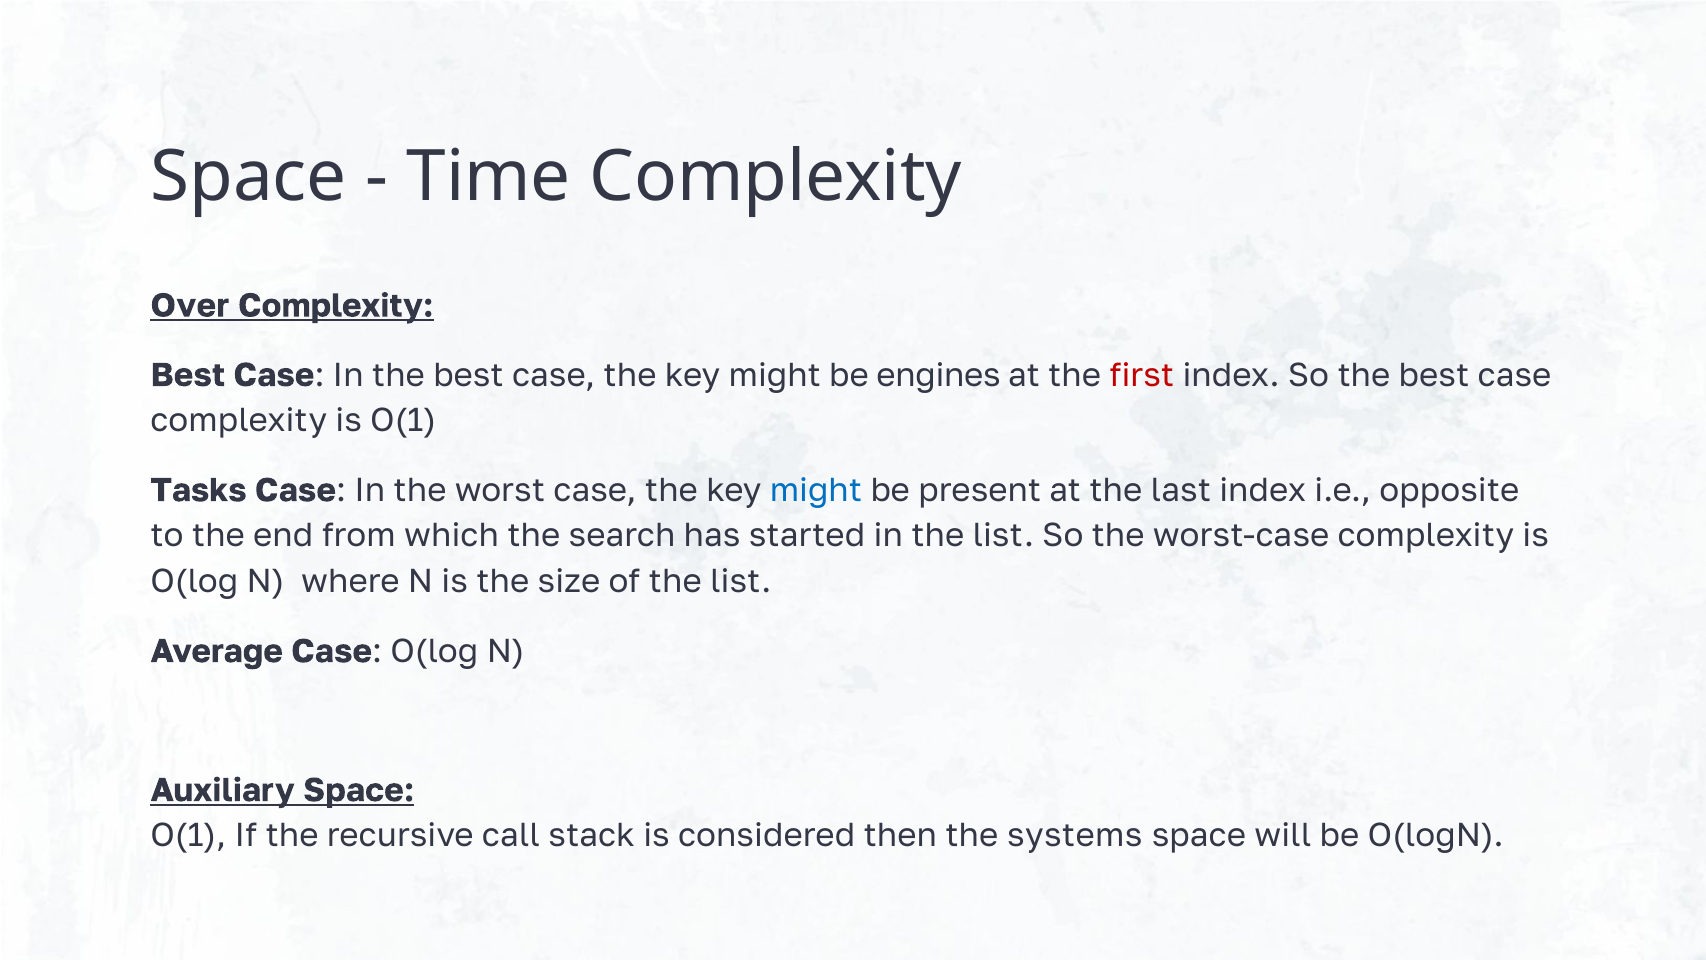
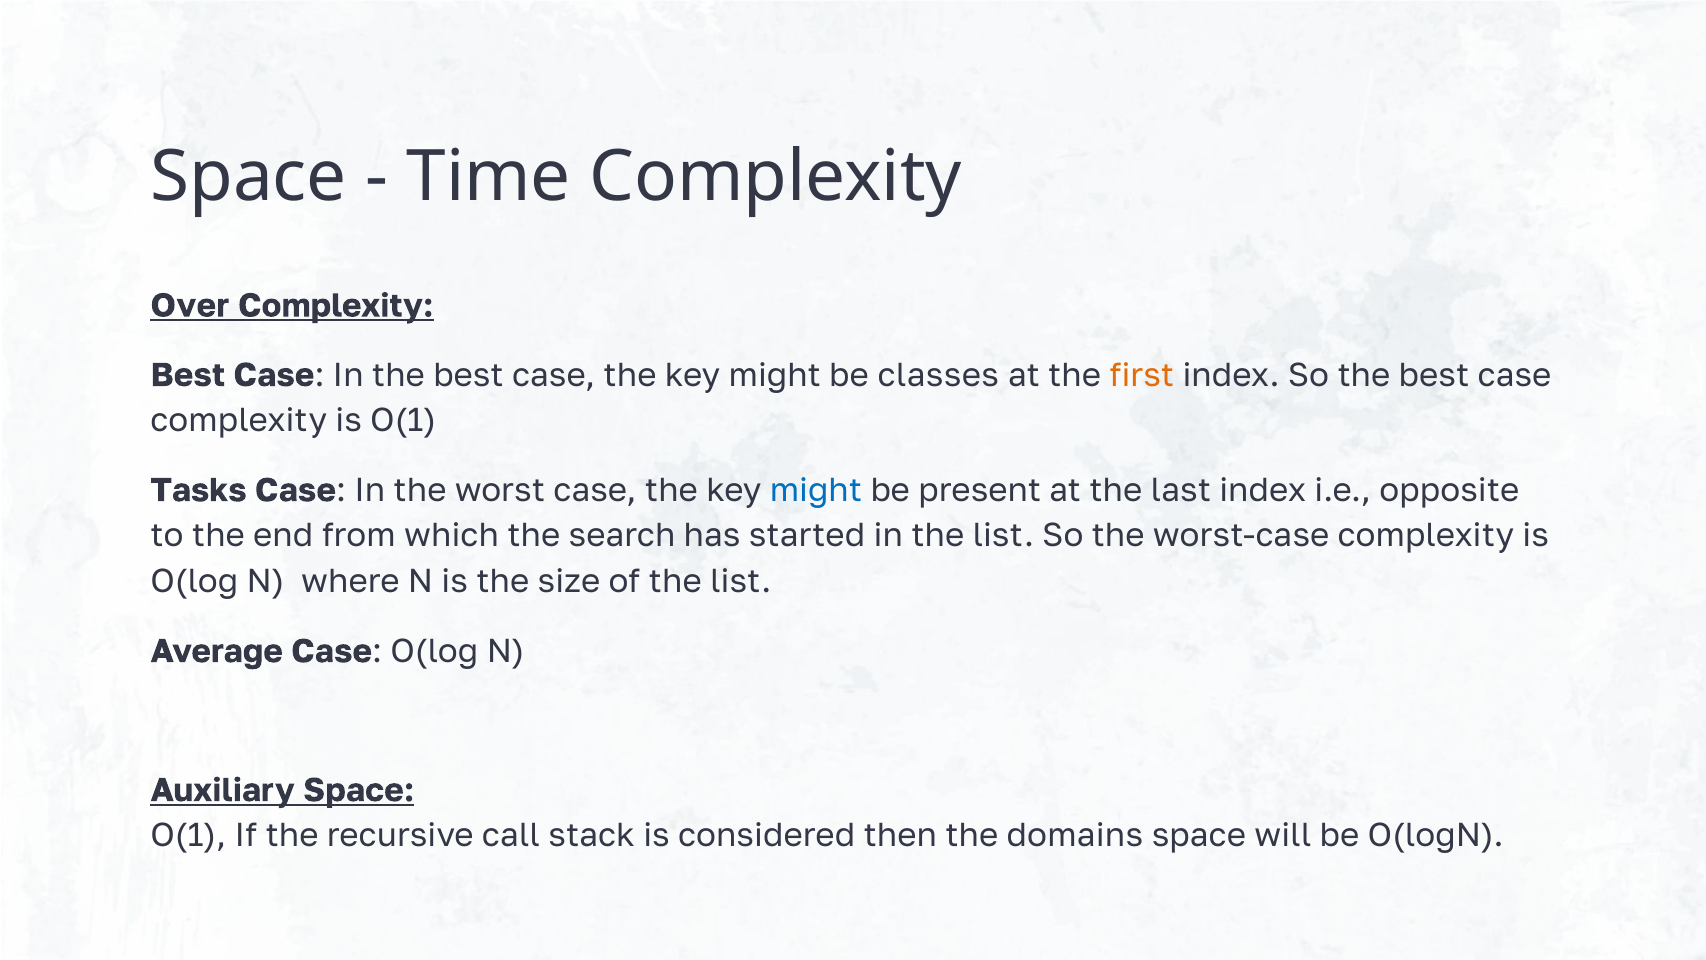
engines: engines -> classes
first colour: red -> orange
systems: systems -> domains
